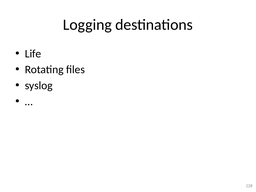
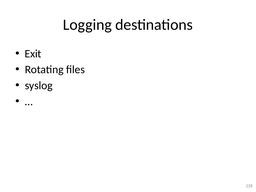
Life: Life -> Exit
